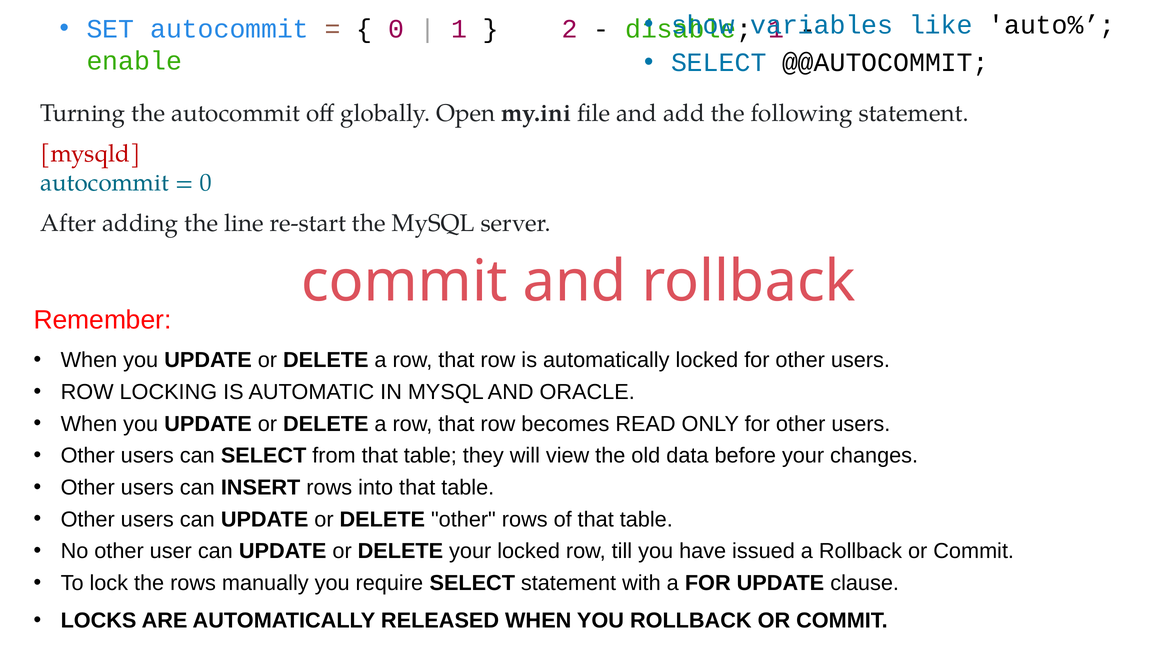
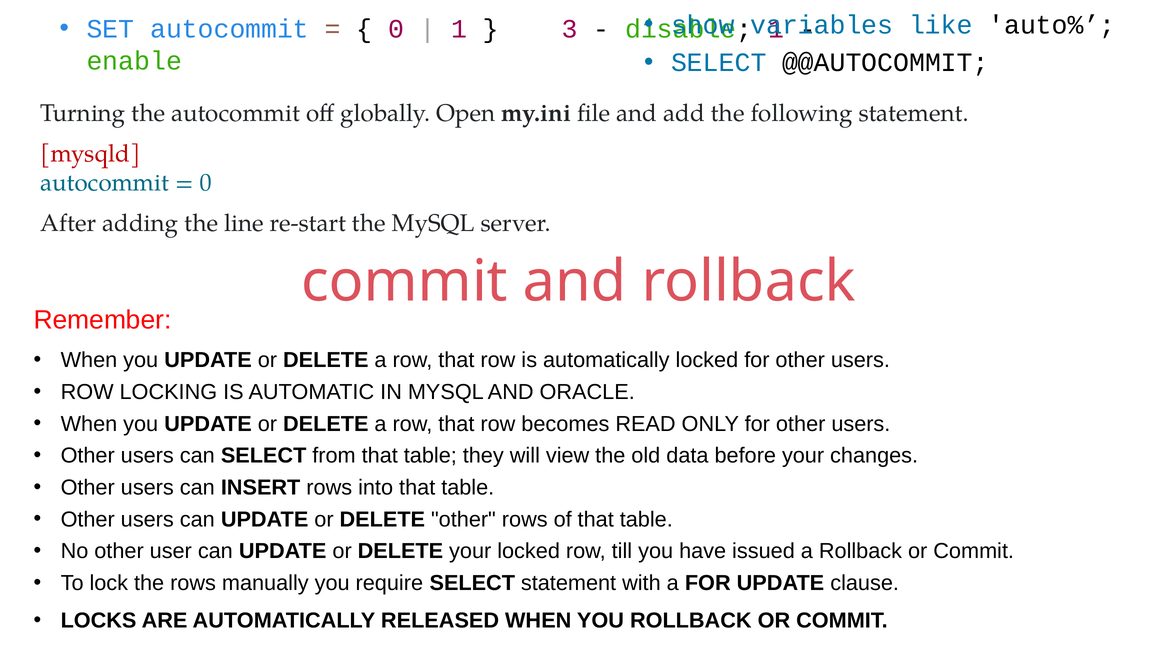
2: 2 -> 3
